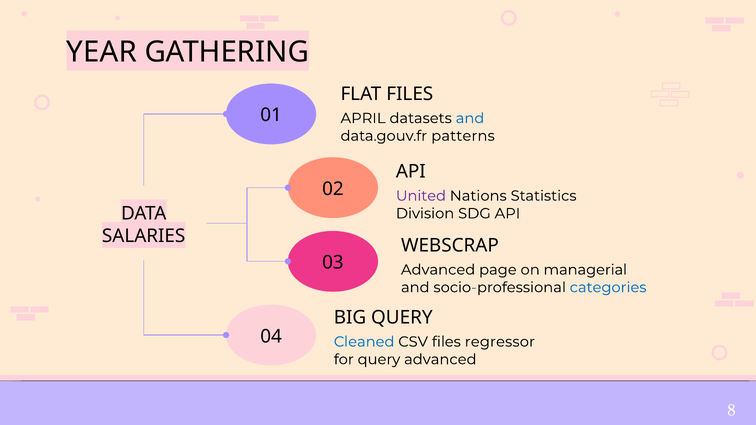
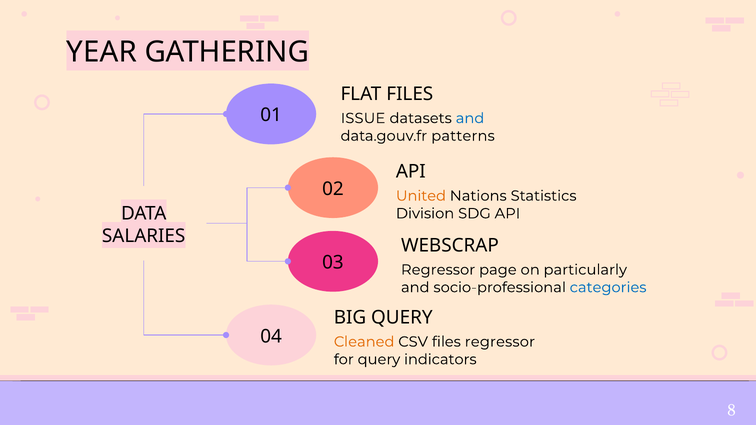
APRIL: APRIL -> ISSUE
United colour: purple -> orange
Advanced at (438, 270): Advanced -> Regressor
managerial: managerial -> particularly
Cleaned colour: blue -> orange
query advanced: advanced -> indicators
